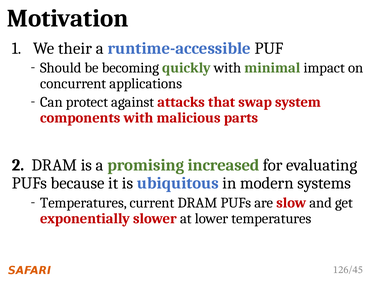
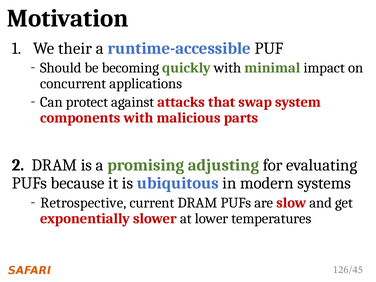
increased: increased -> adjusting
Temperatures at (83, 203): Temperatures -> Retrospective
